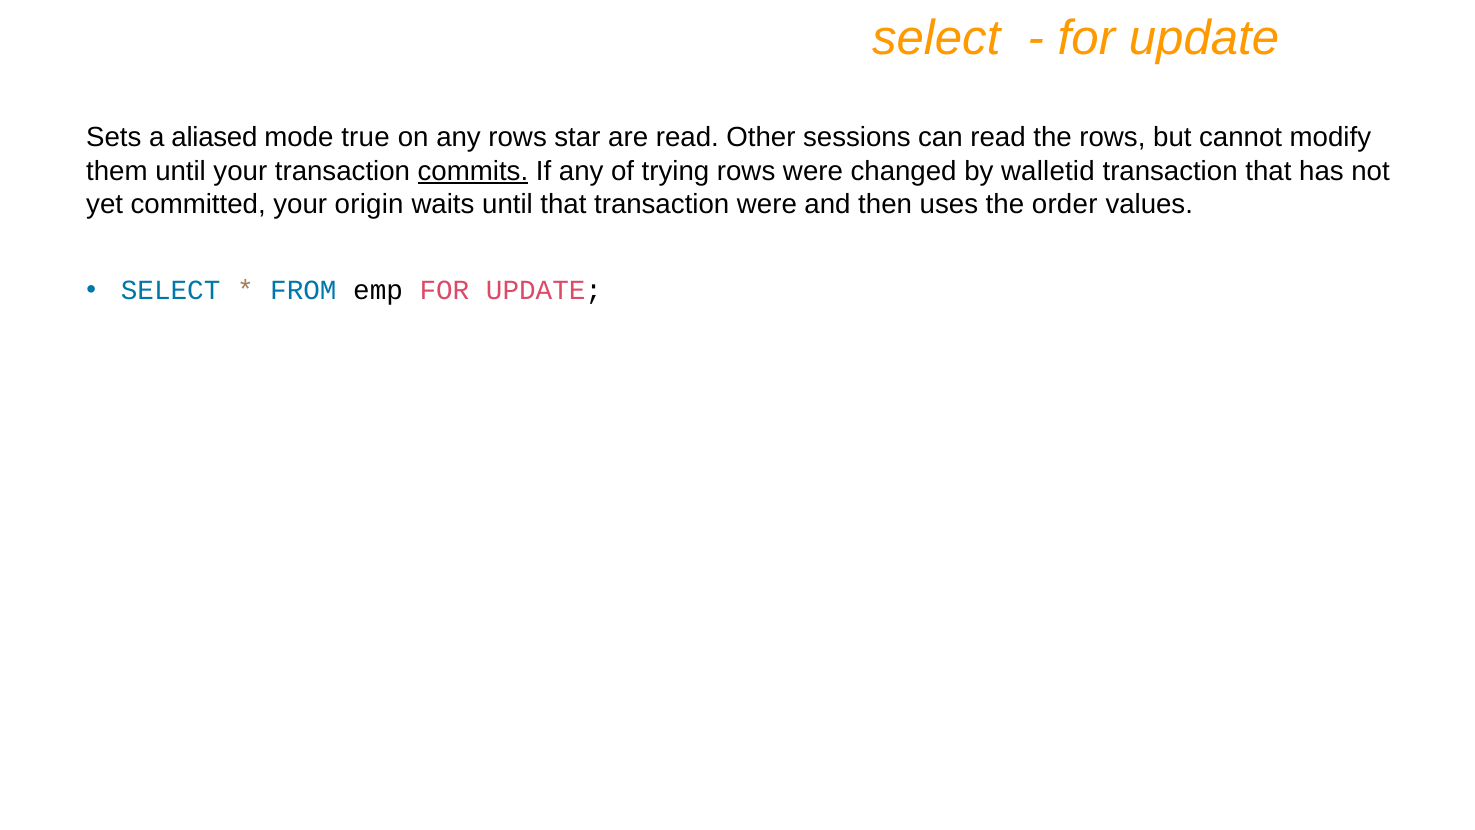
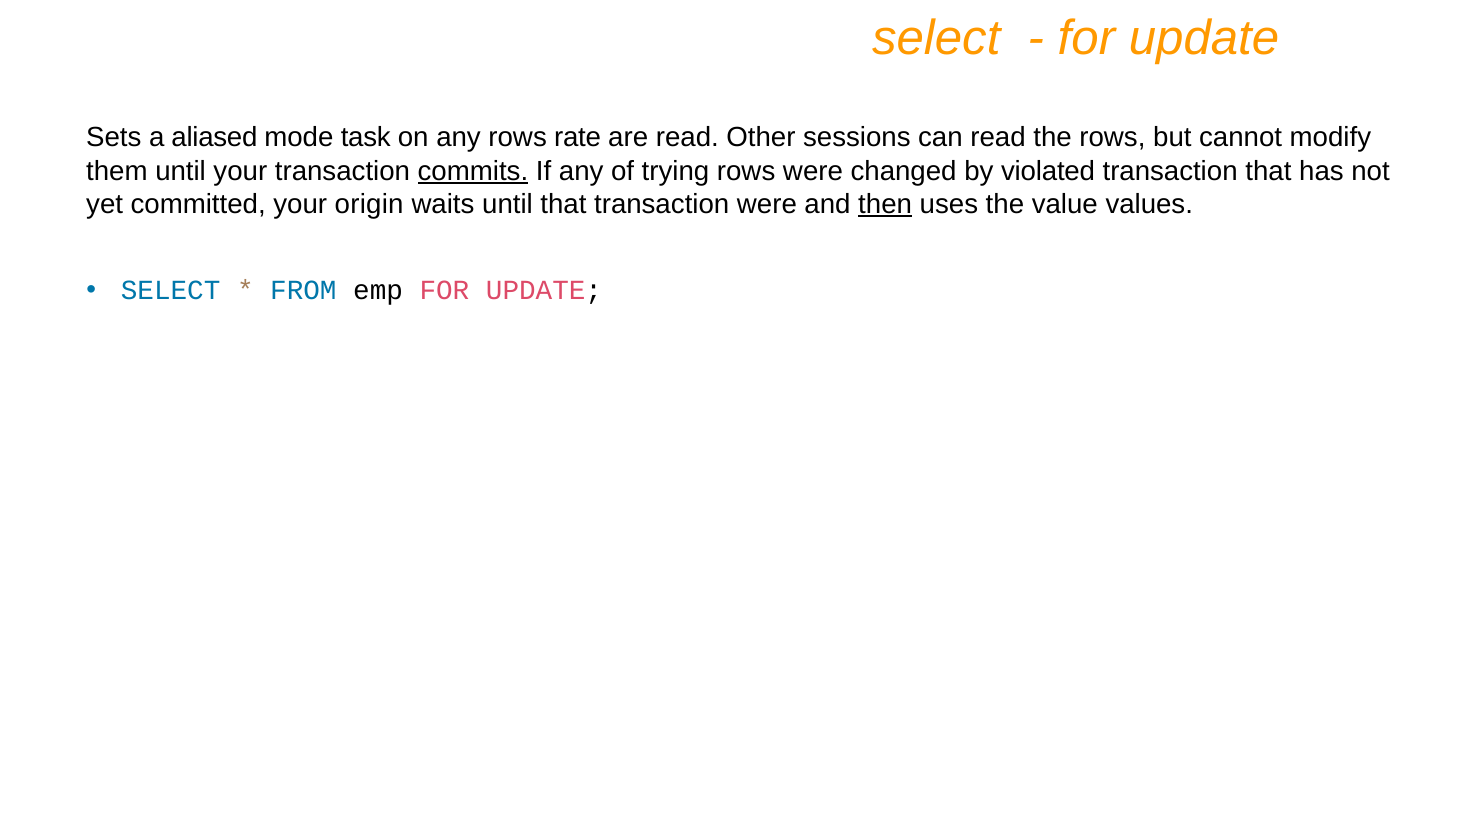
true: true -> task
star: star -> rate
walletid: walletid -> violated
then underline: none -> present
order: order -> value
